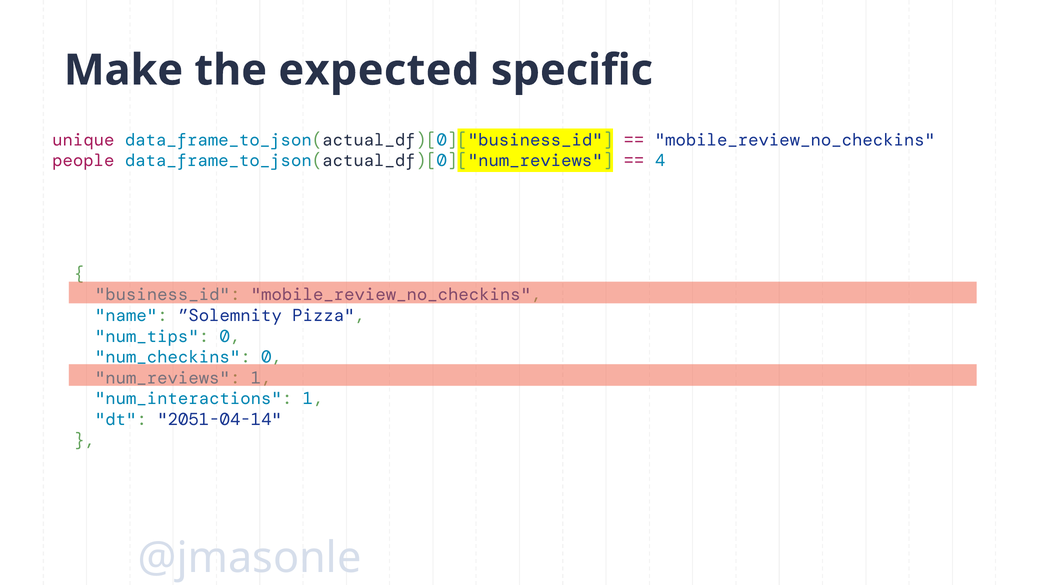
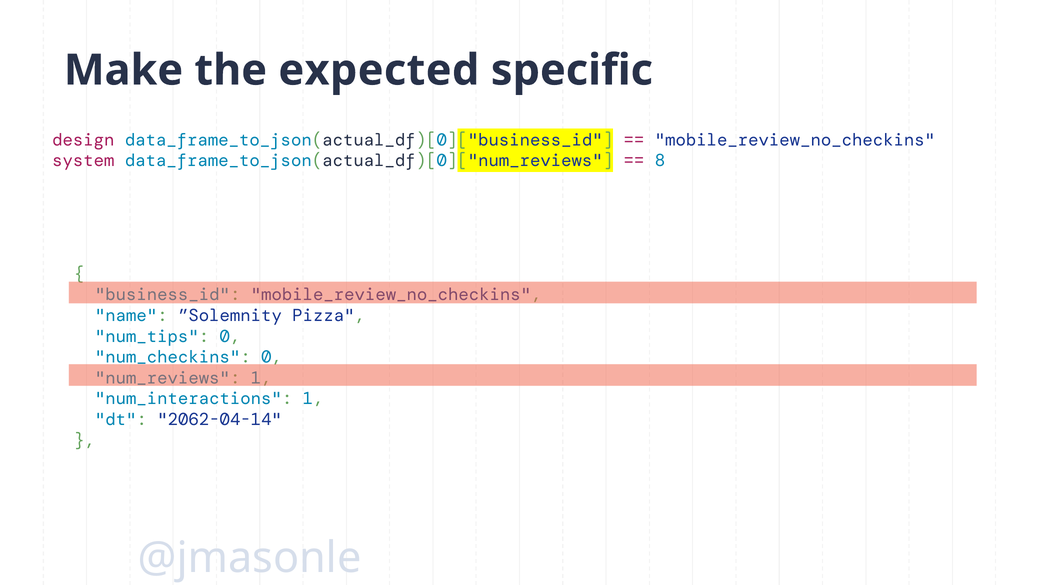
unique: unique -> design
people: people -> system
4: 4 -> 8
2051-04-14: 2051-04-14 -> 2062-04-14
